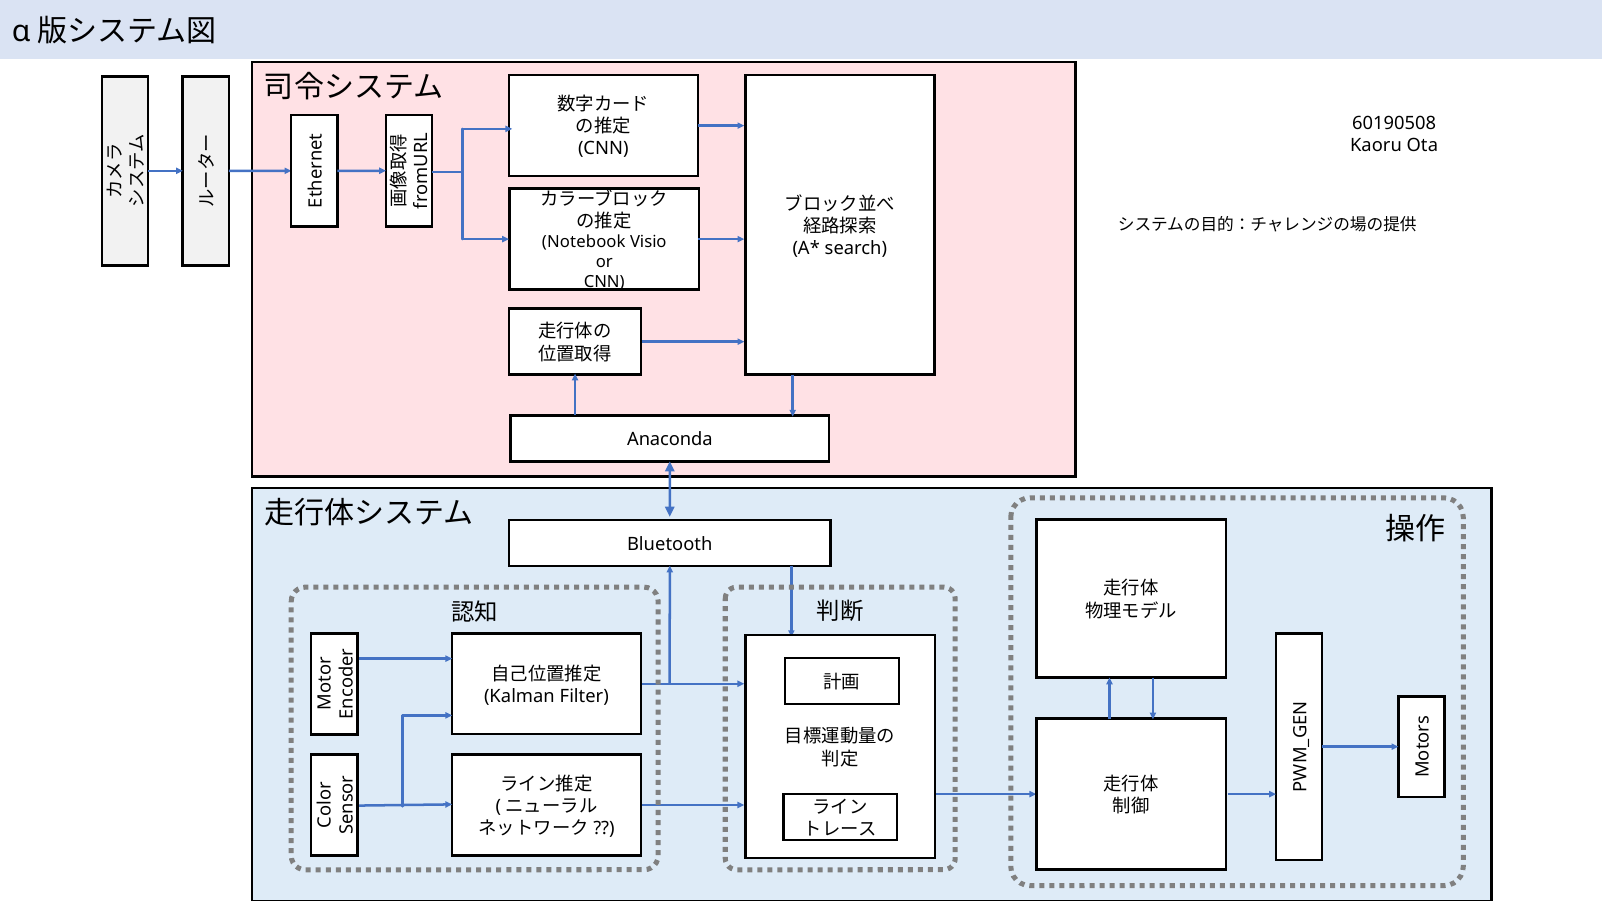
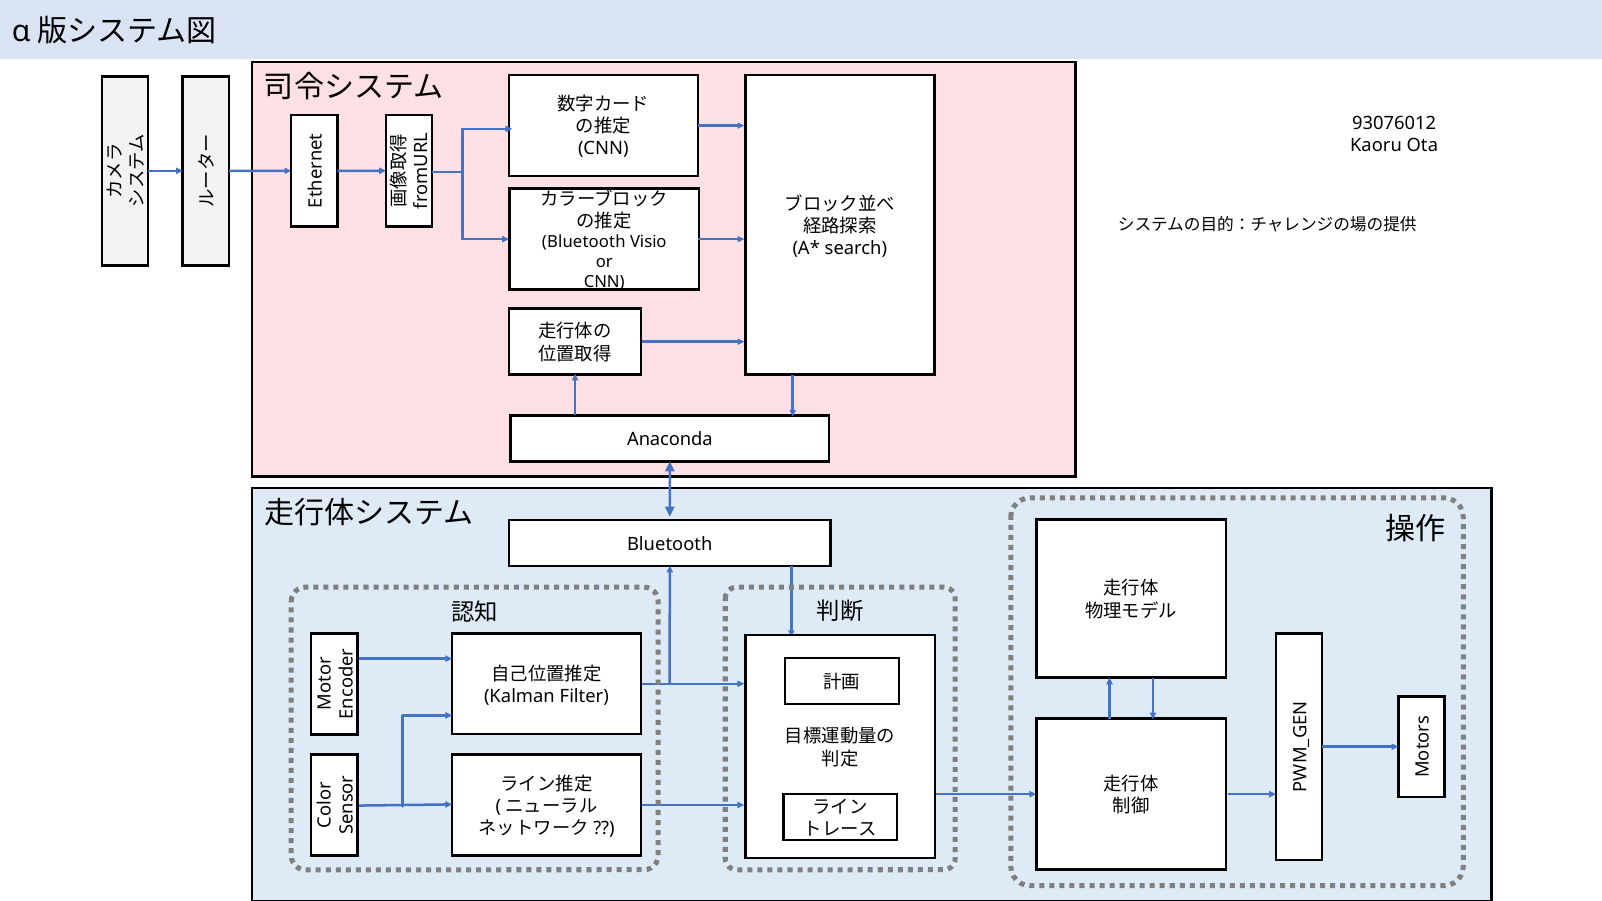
60190508: 60190508 -> 93076012
Notebook at (584, 242): Notebook -> Bluetooth
